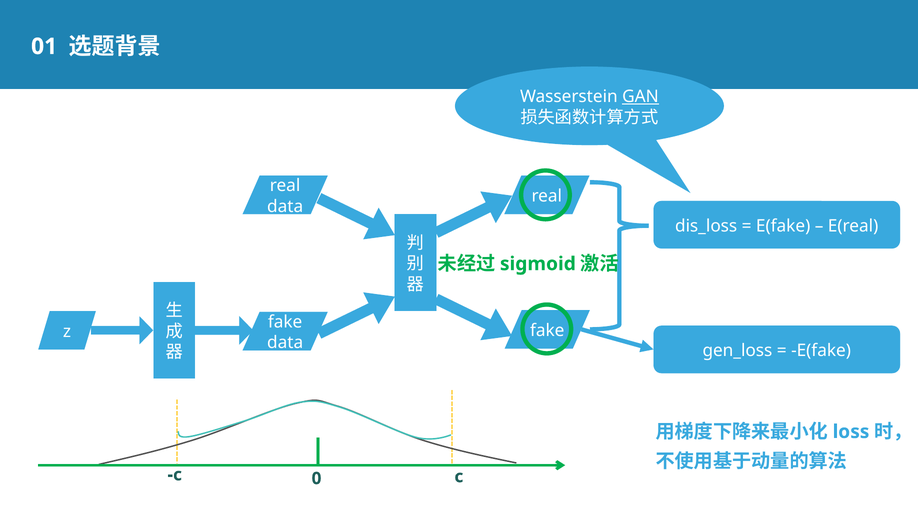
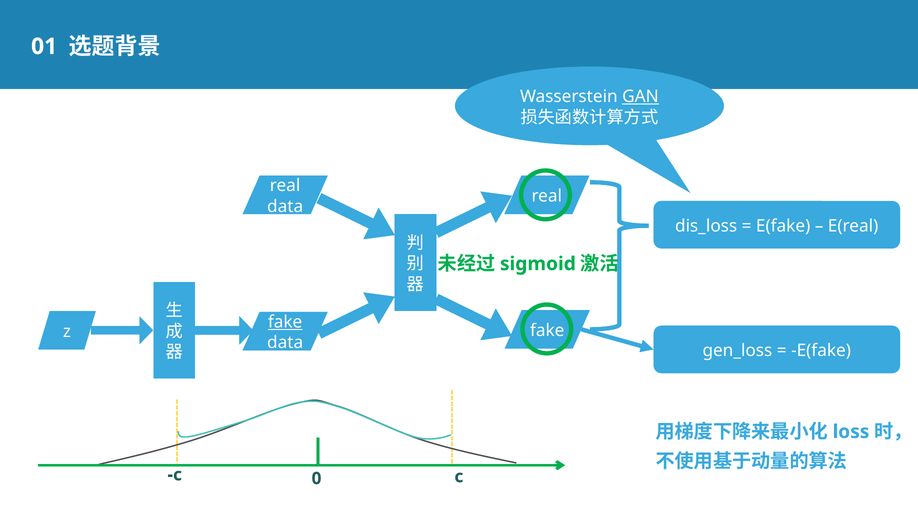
fake at (285, 322) underline: none -> present
